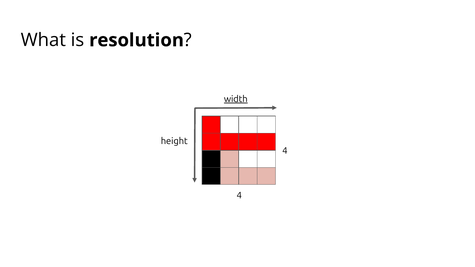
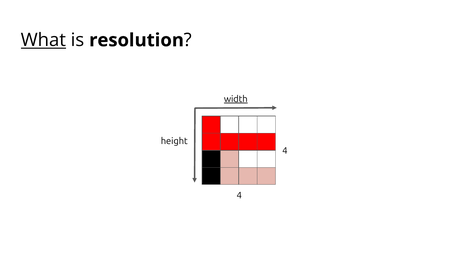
What underline: none -> present
